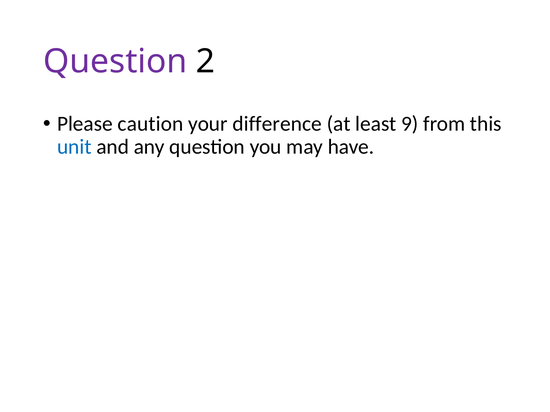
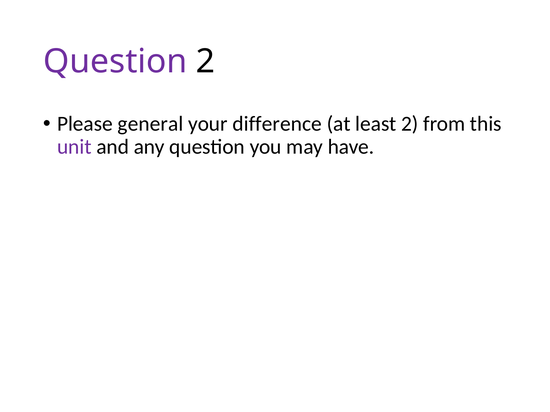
caution: caution -> general
least 9: 9 -> 2
unit colour: blue -> purple
